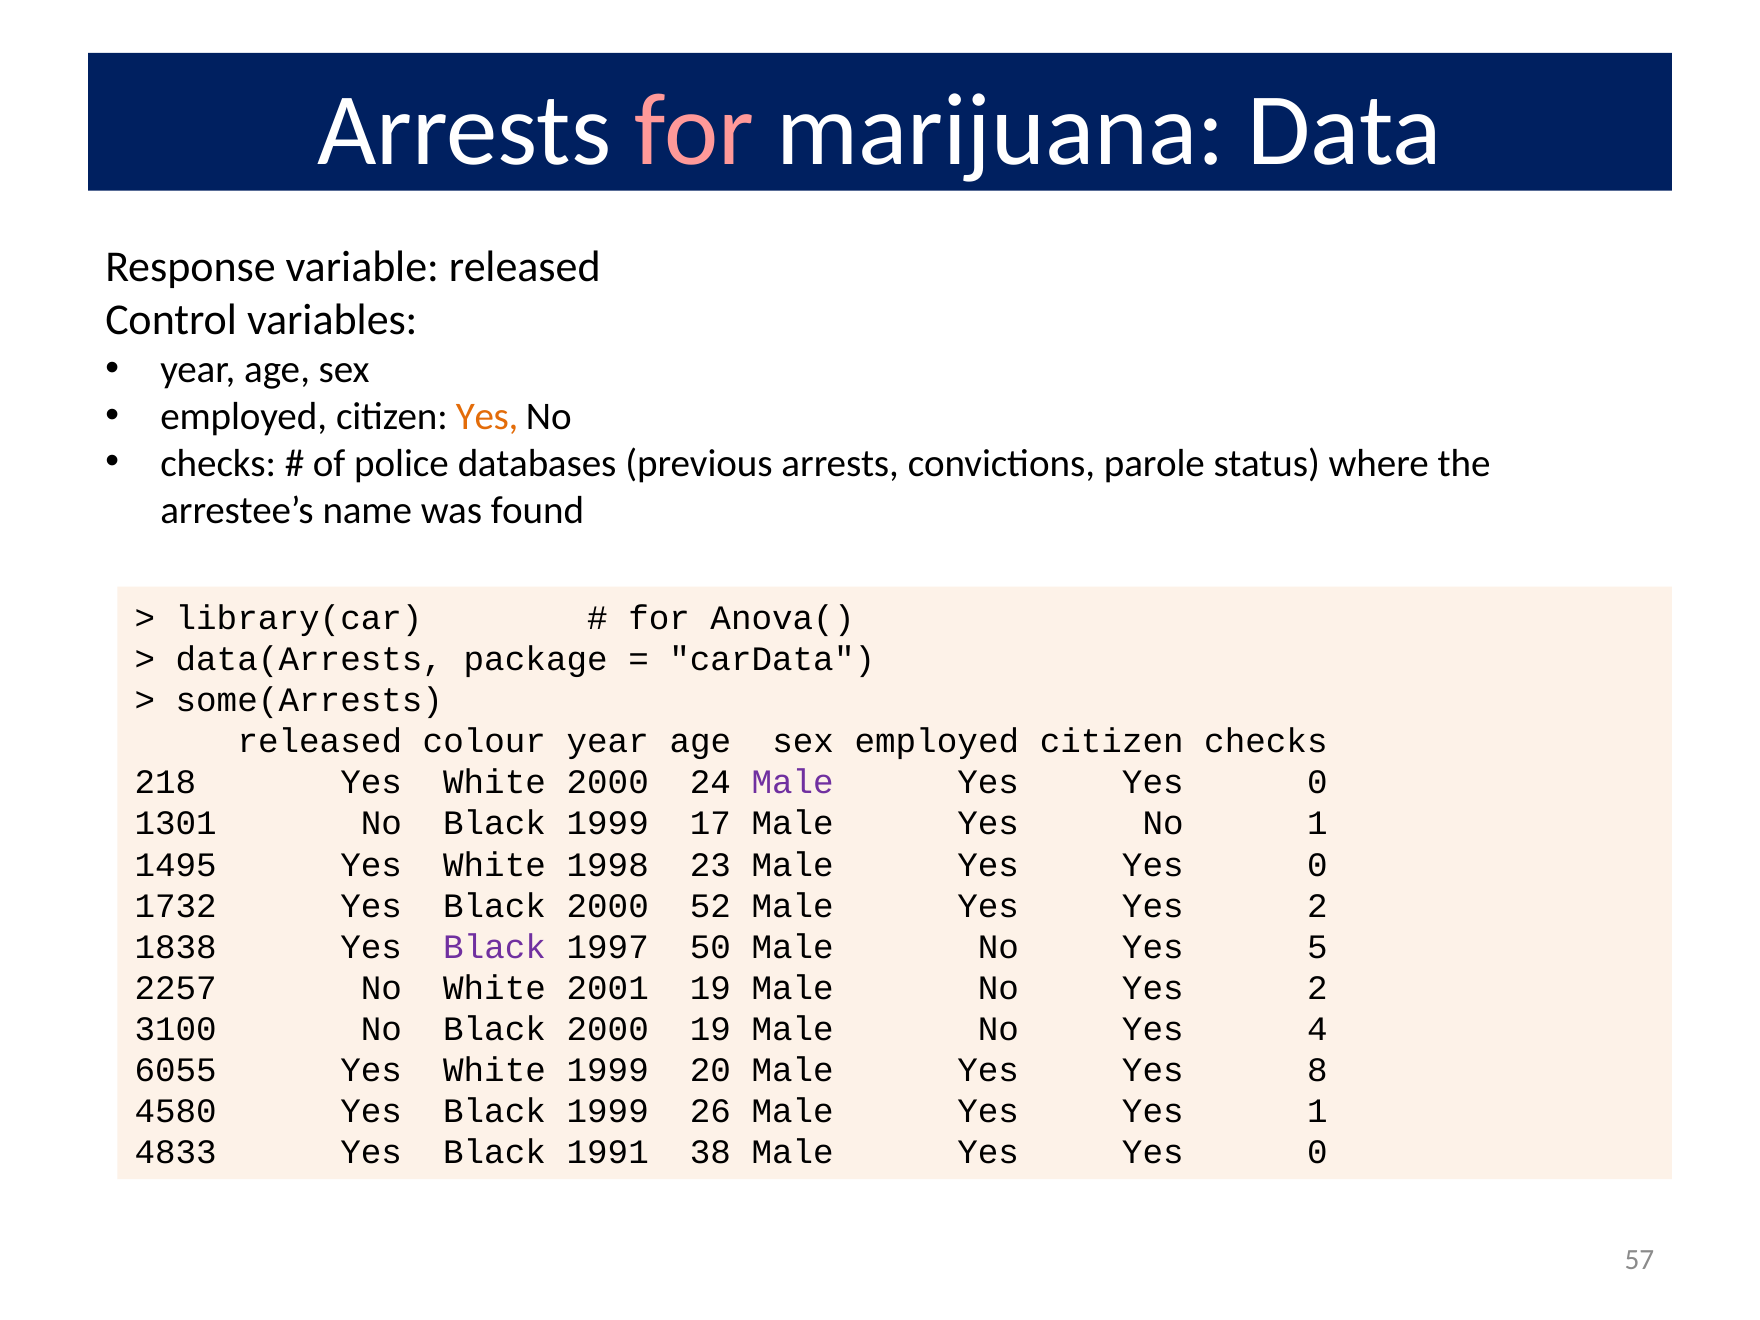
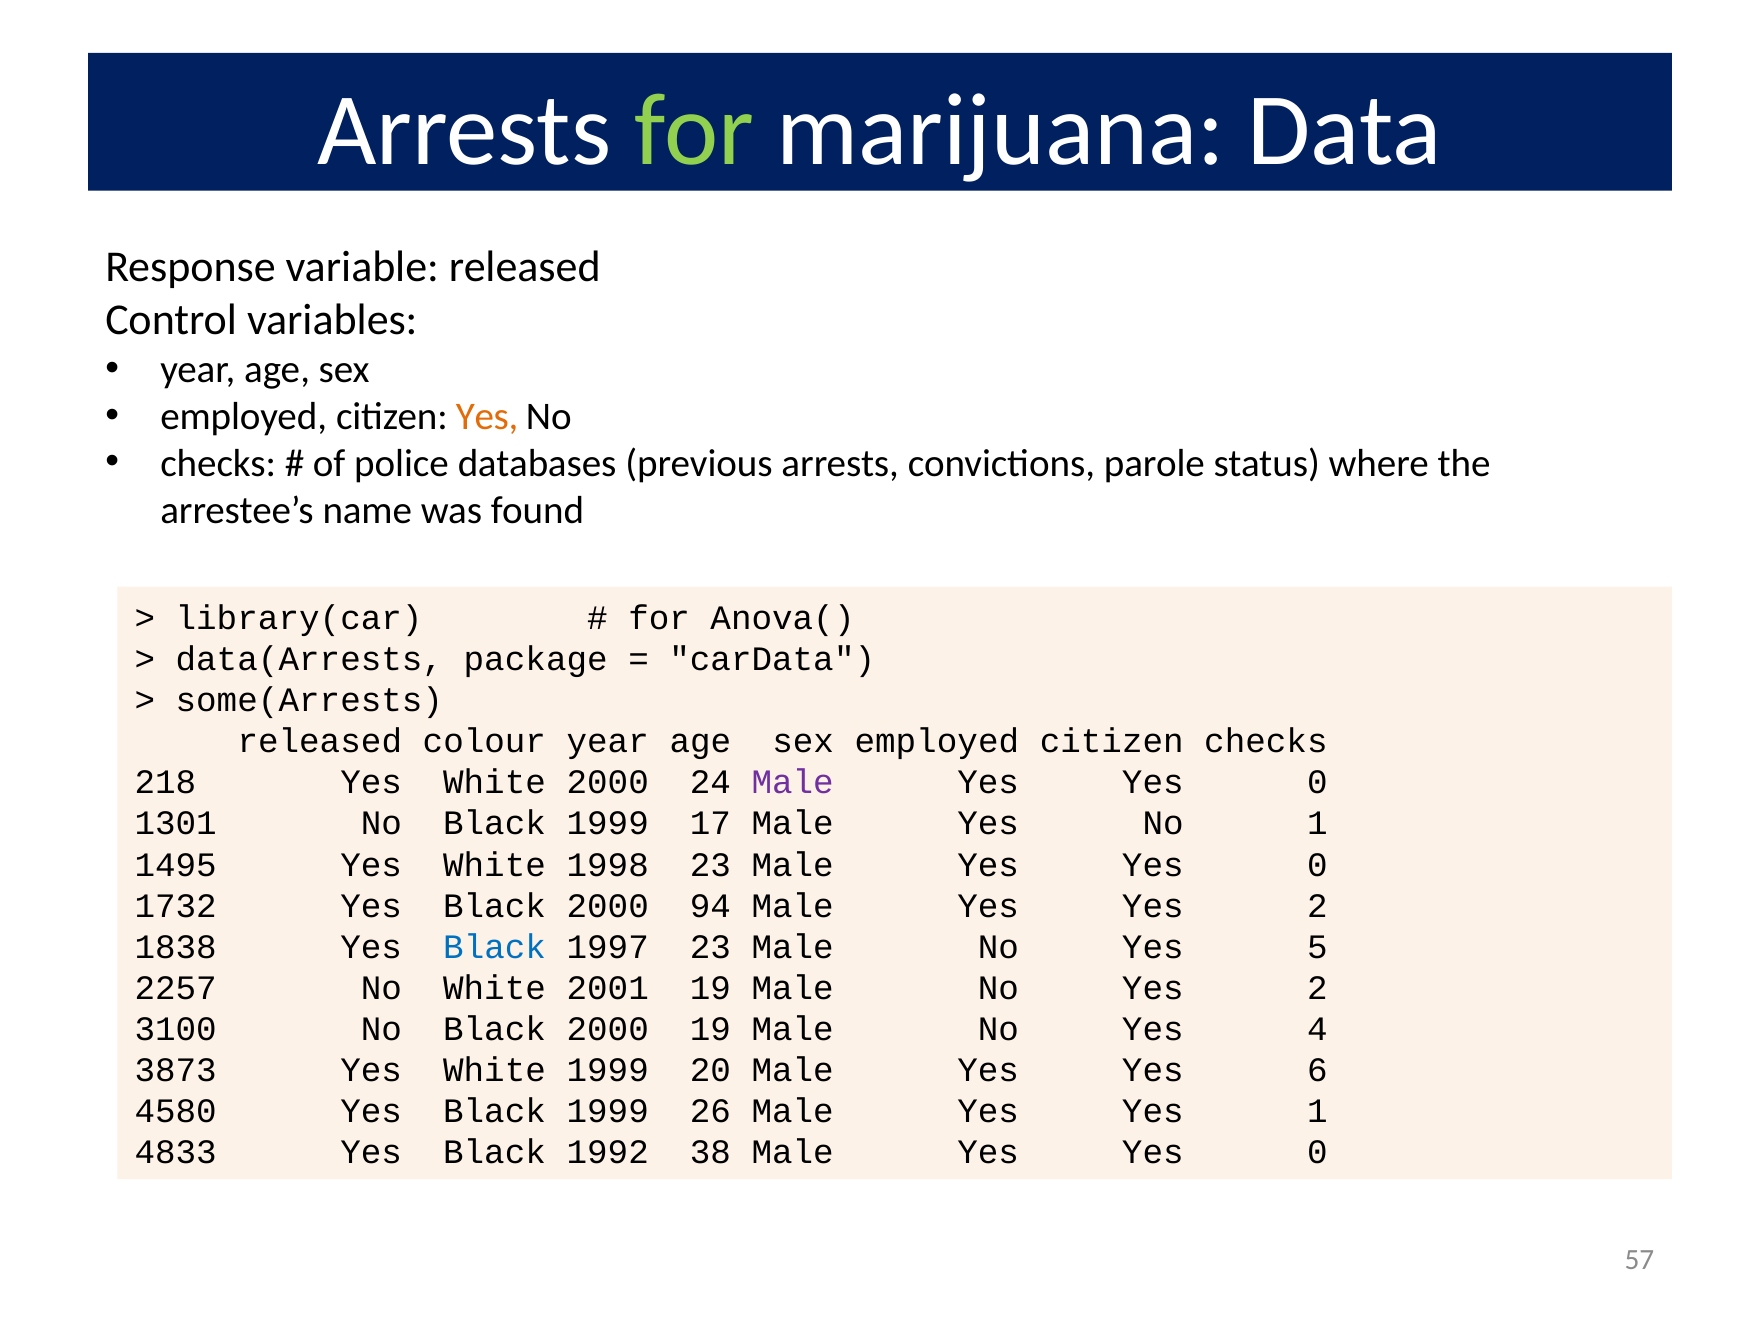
for at (694, 130) colour: pink -> light green
52: 52 -> 94
Black at (495, 947) colour: purple -> blue
1997 50: 50 -> 23
6055: 6055 -> 3873
8: 8 -> 6
1991: 1991 -> 1992
